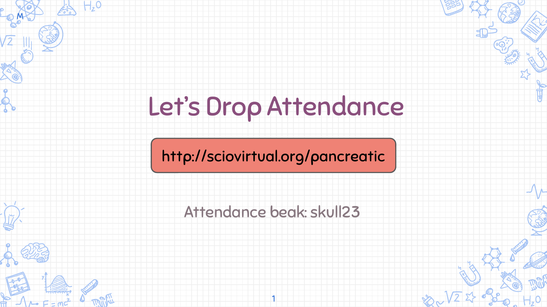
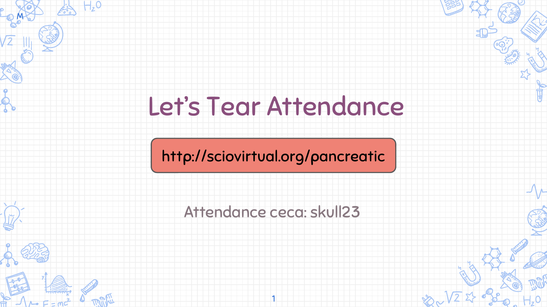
Drop: Drop -> Tear
beak: beak -> ceca
